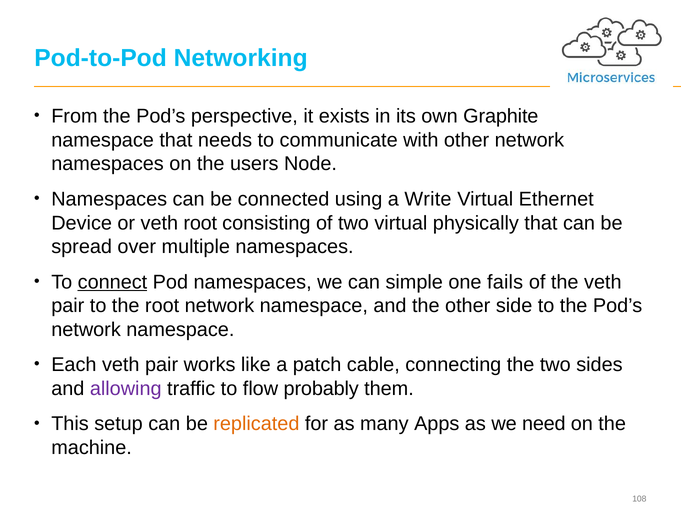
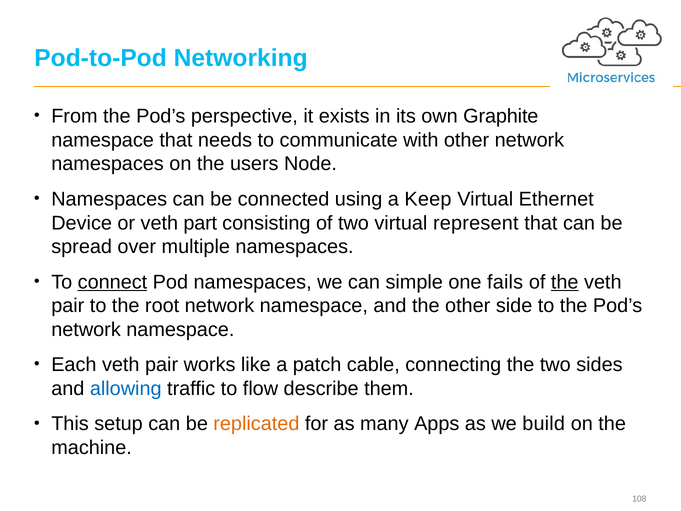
Write: Write -> Keep
veth root: root -> part
physically: physically -> represent
the at (565, 282) underline: none -> present
allowing colour: purple -> blue
probably: probably -> describe
need: need -> build
